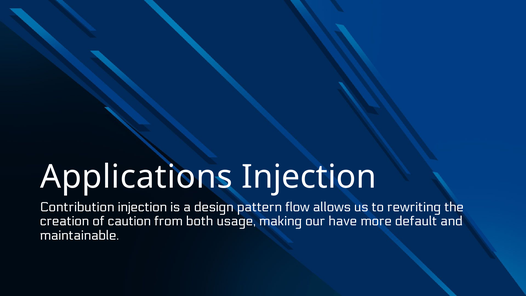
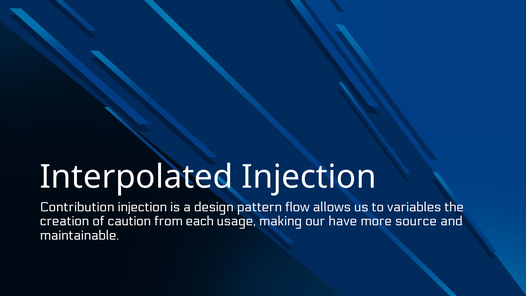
Applications: Applications -> Interpolated
rewriting: rewriting -> variables
both: both -> each
default: default -> source
